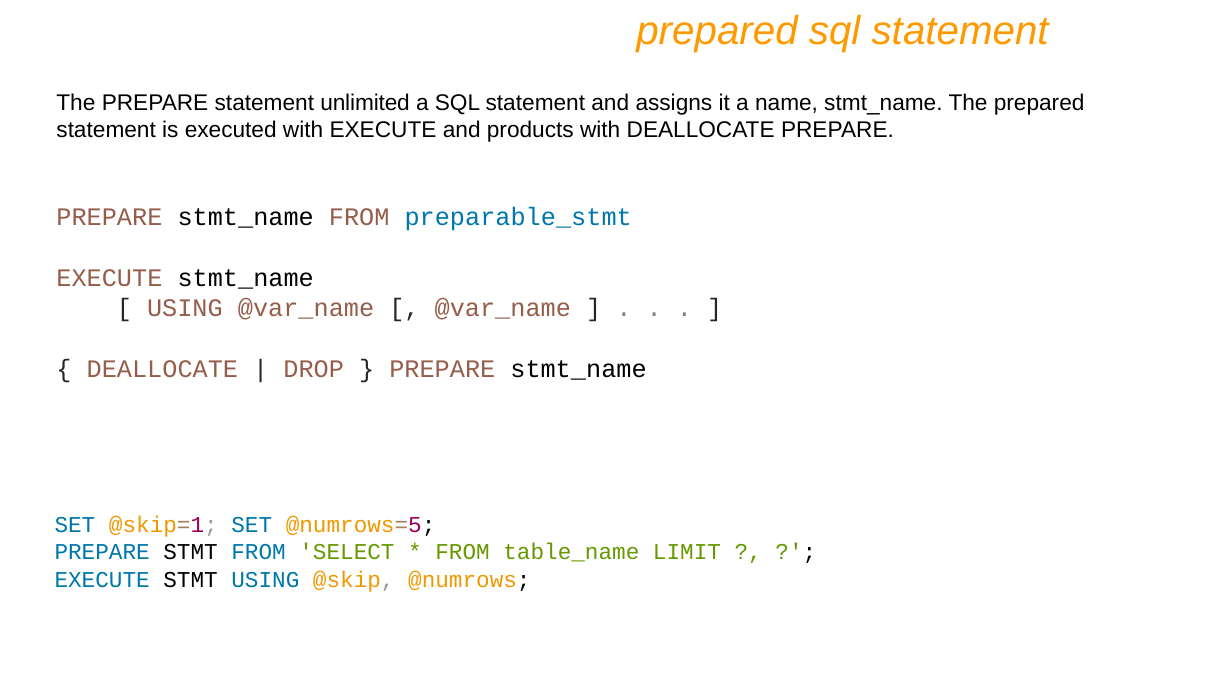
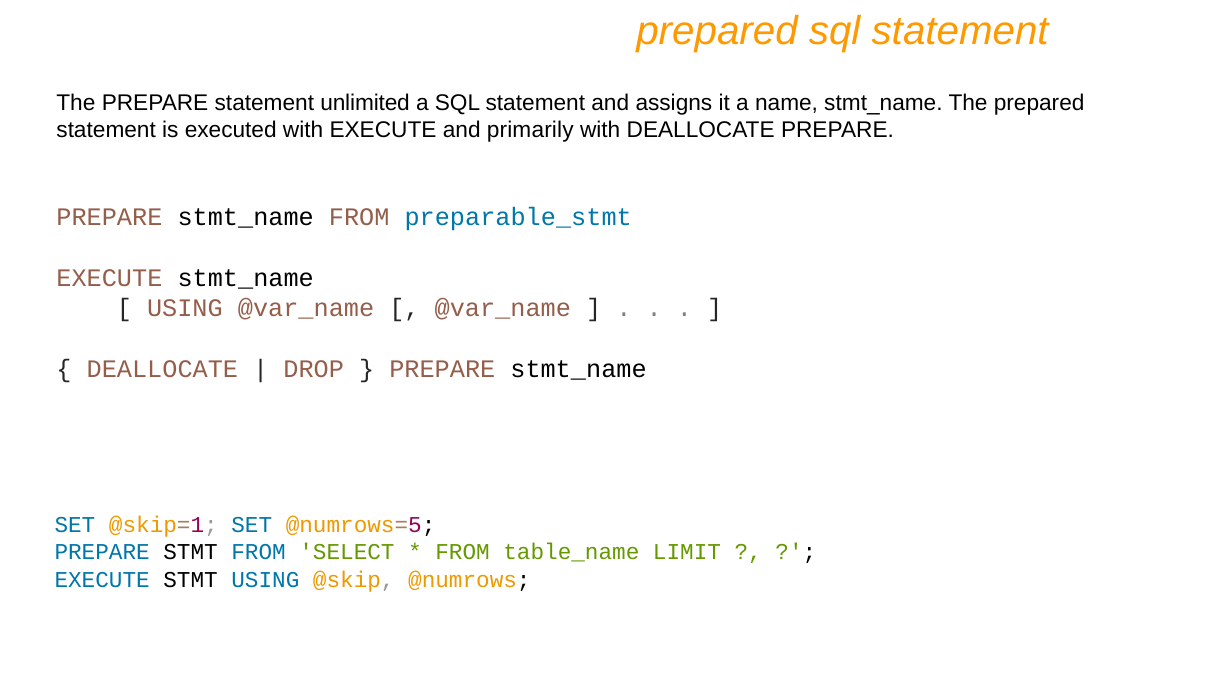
products: products -> primarily
